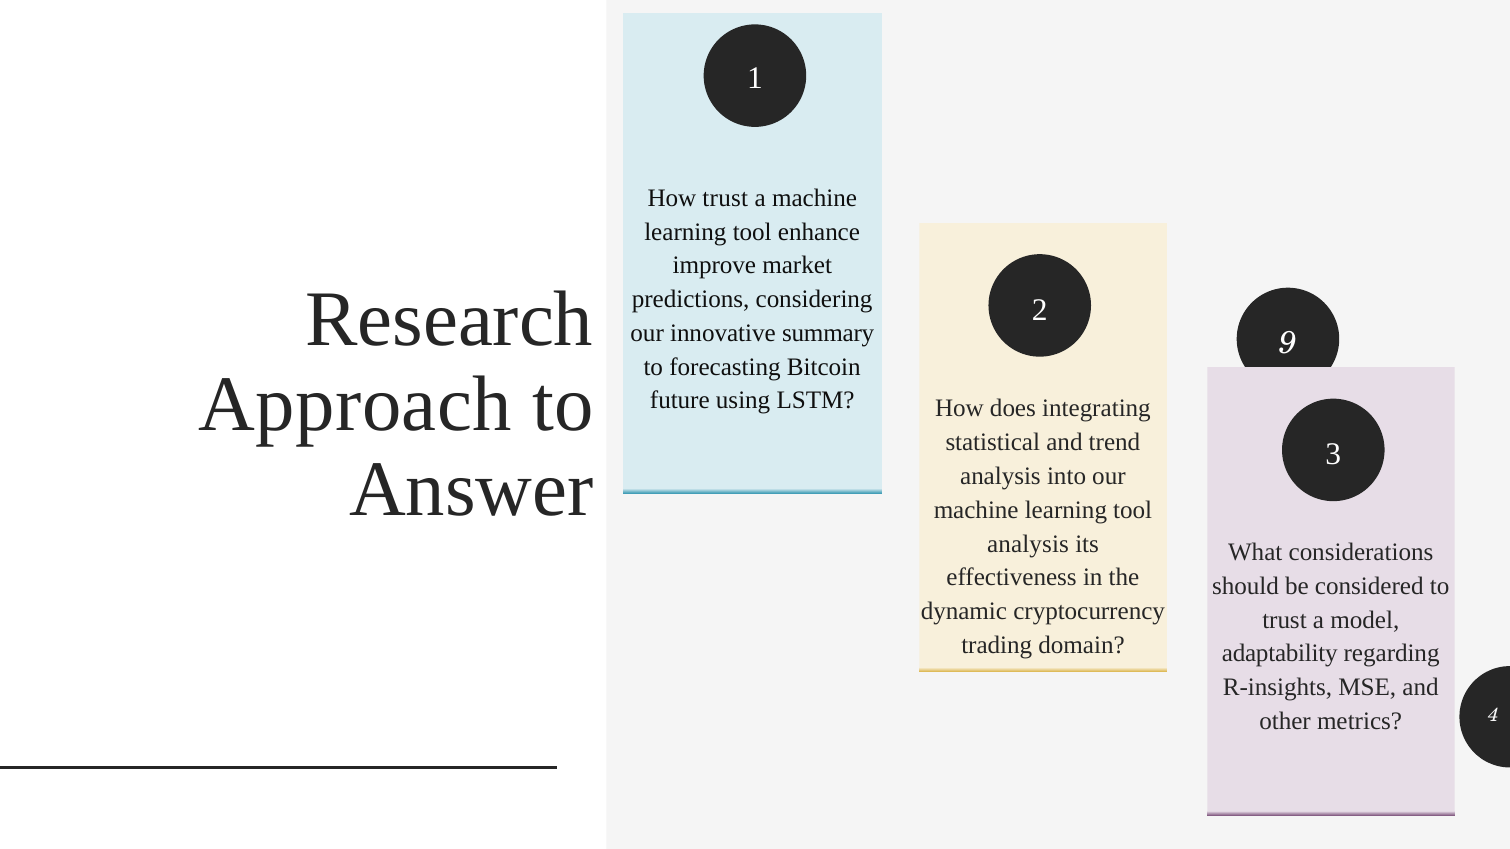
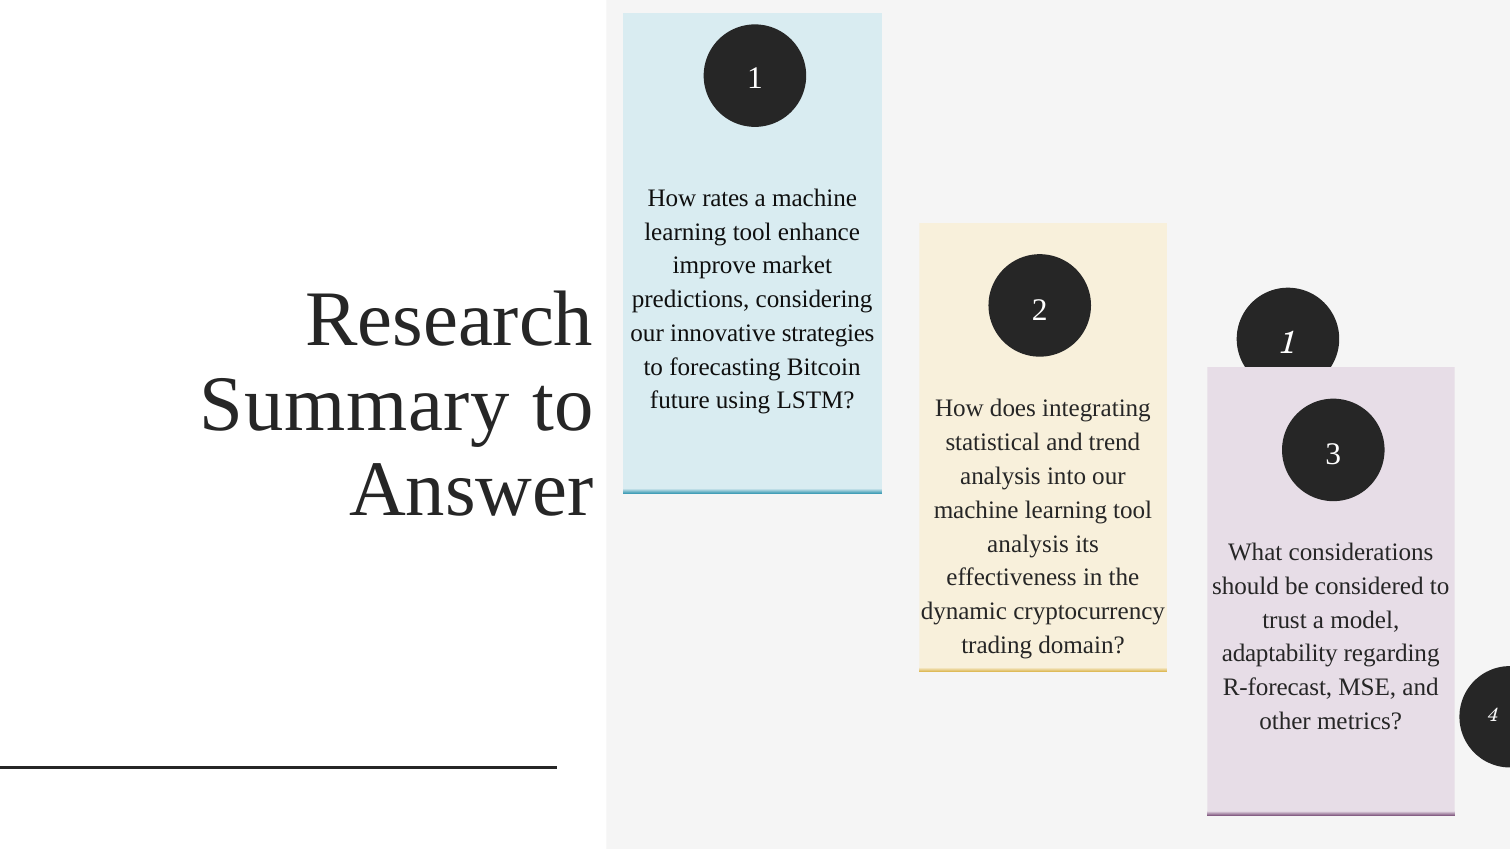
How trust: trust -> rates
summary: summary -> strategies
9 at (1288, 343): 9 -> 1
Approach: Approach -> Summary
R-insights: R-insights -> R-forecast
